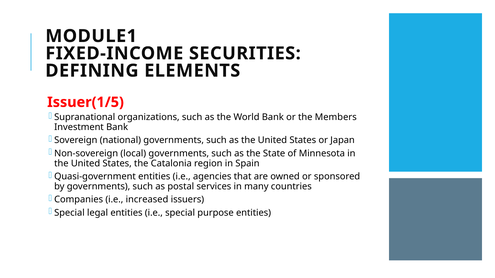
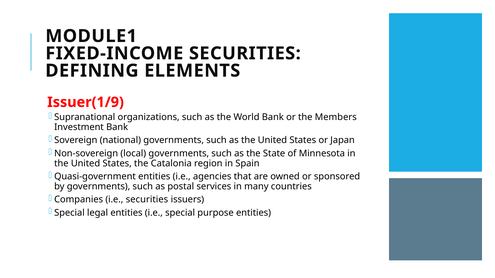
Issuer(1/5: Issuer(1/5 -> Issuer(1/9
i.e increased: increased -> securities
